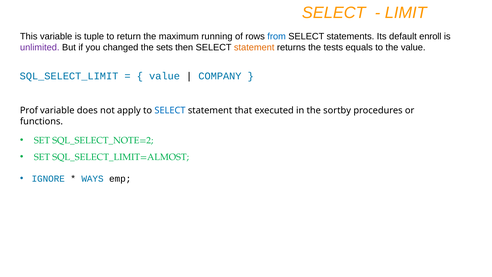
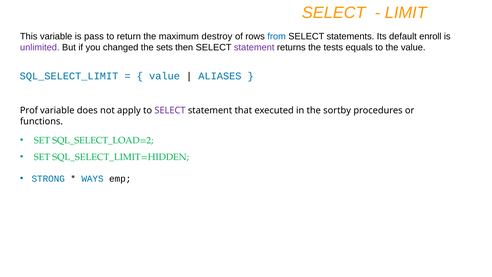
tuple: tuple -> pass
running: running -> destroy
statement at (254, 47) colour: orange -> purple
COMPANY: COMPANY -> ALIASES
SELECT at (170, 110) colour: blue -> purple
SQL_SELECT_NOTE=2: SQL_SELECT_NOTE=2 -> SQL_SELECT_LOAD=2
SQL_SELECT_LIMIT=ALMOST: SQL_SELECT_LIMIT=ALMOST -> SQL_SELECT_LIMIT=HIDDEN
IGNORE: IGNORE -> STRONG
